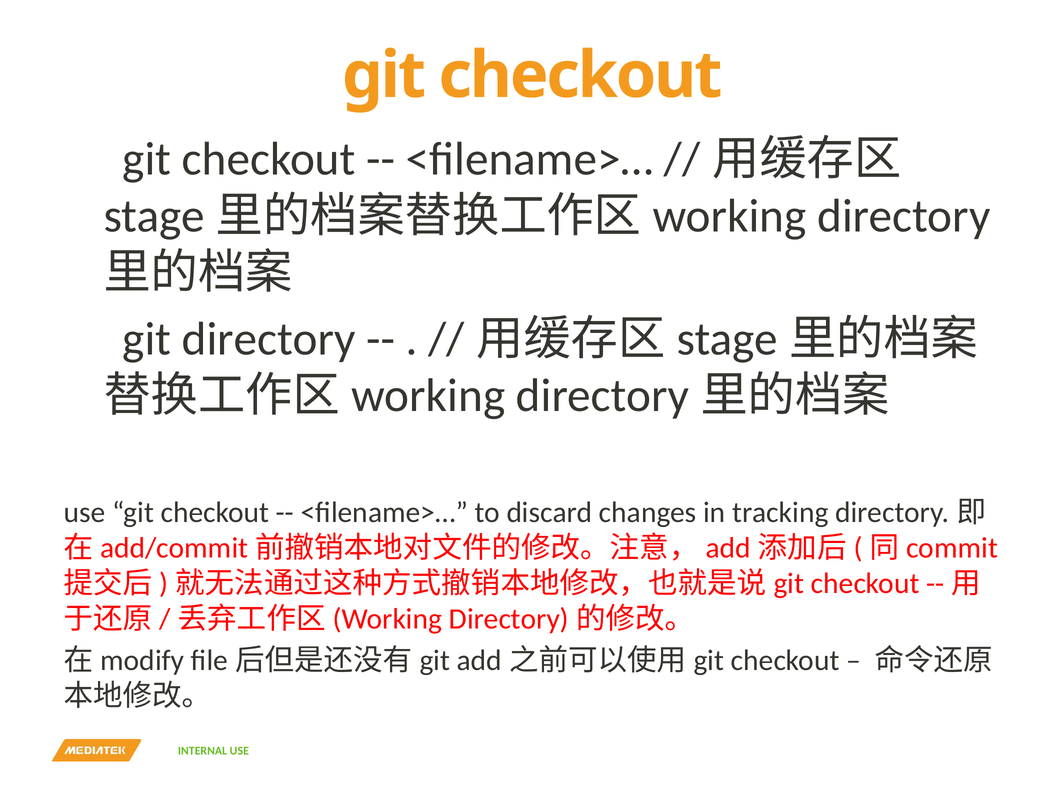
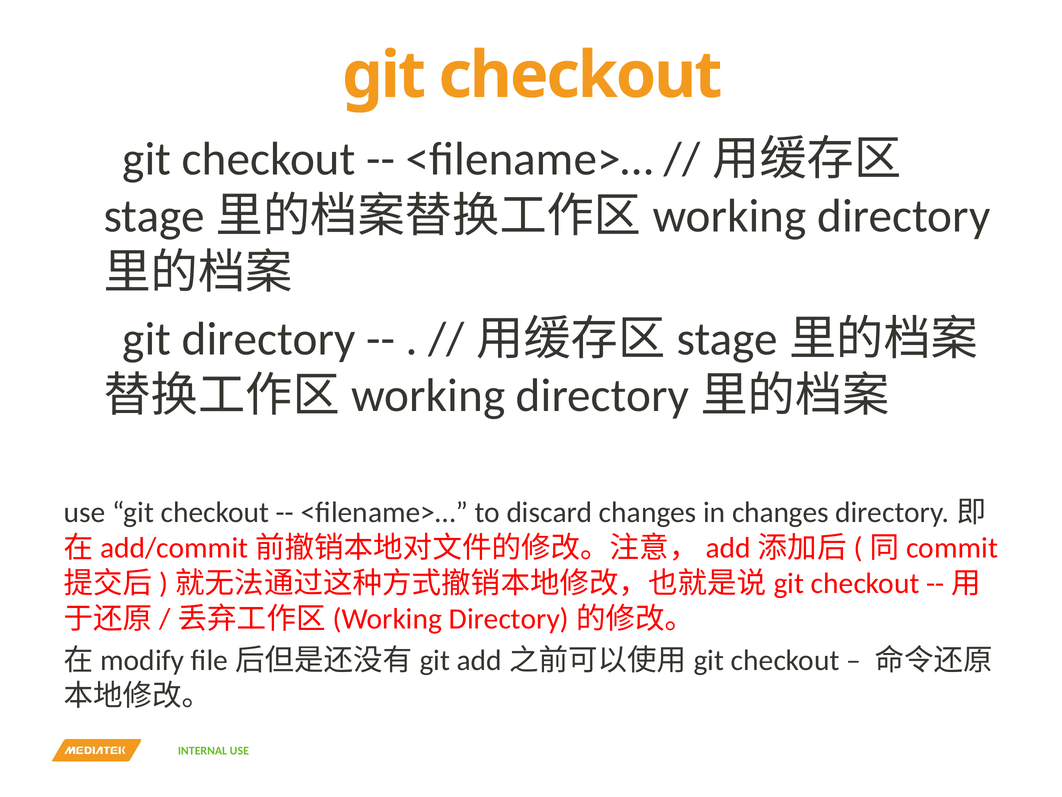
in tracking: tracking -> changes
